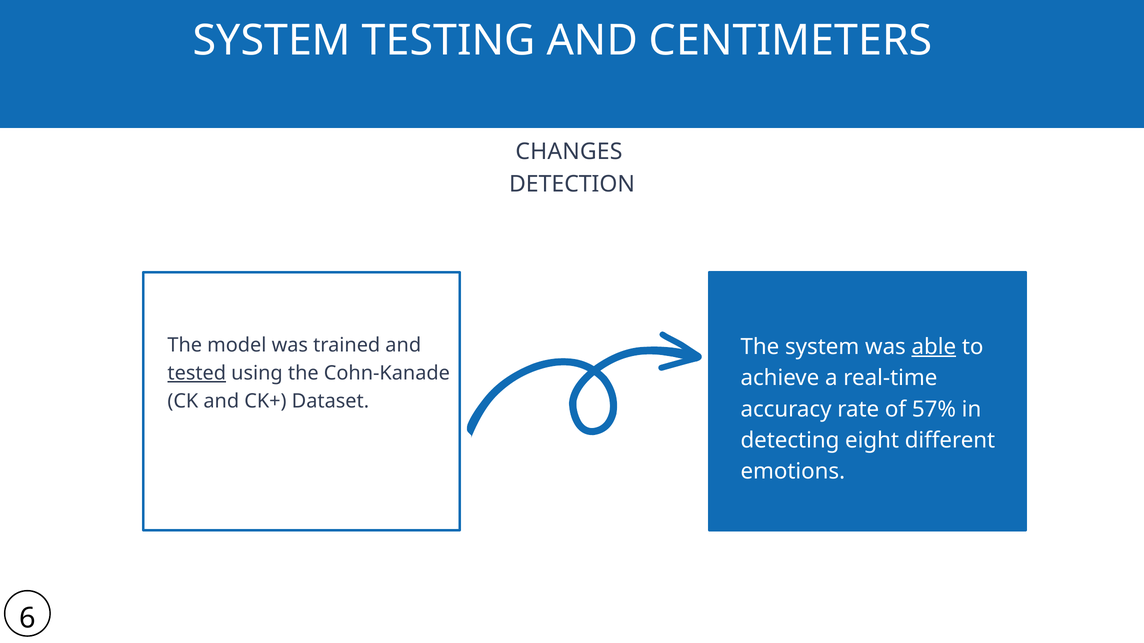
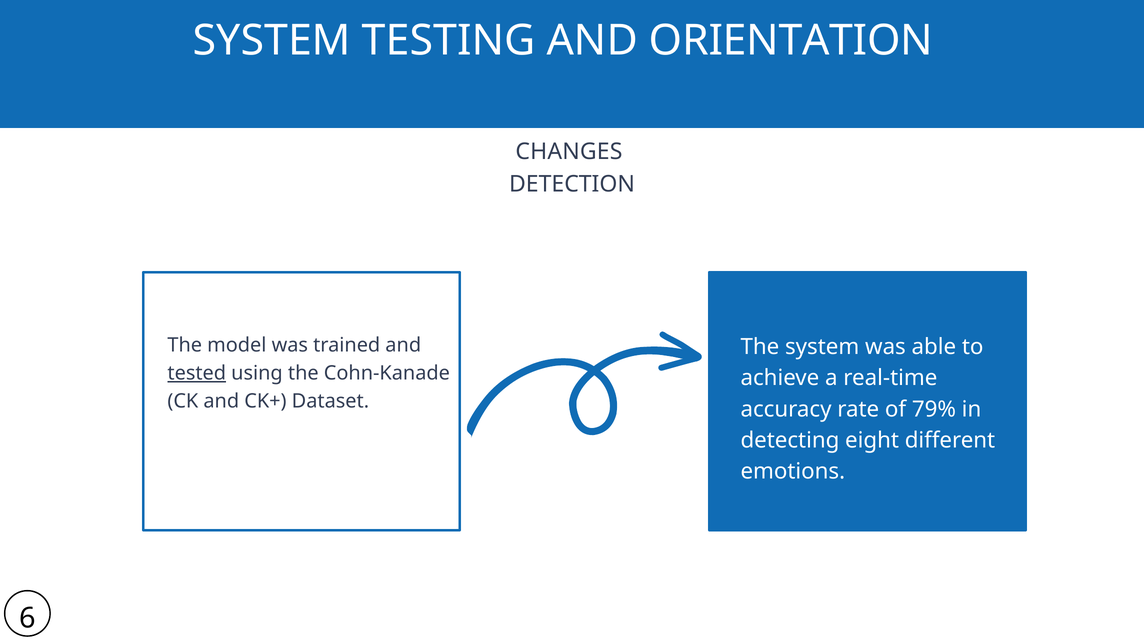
CENTIMETERS: CENTIMETERS -> ORIENTATION
able underline: present -> none
57%: 57% -> 79%
